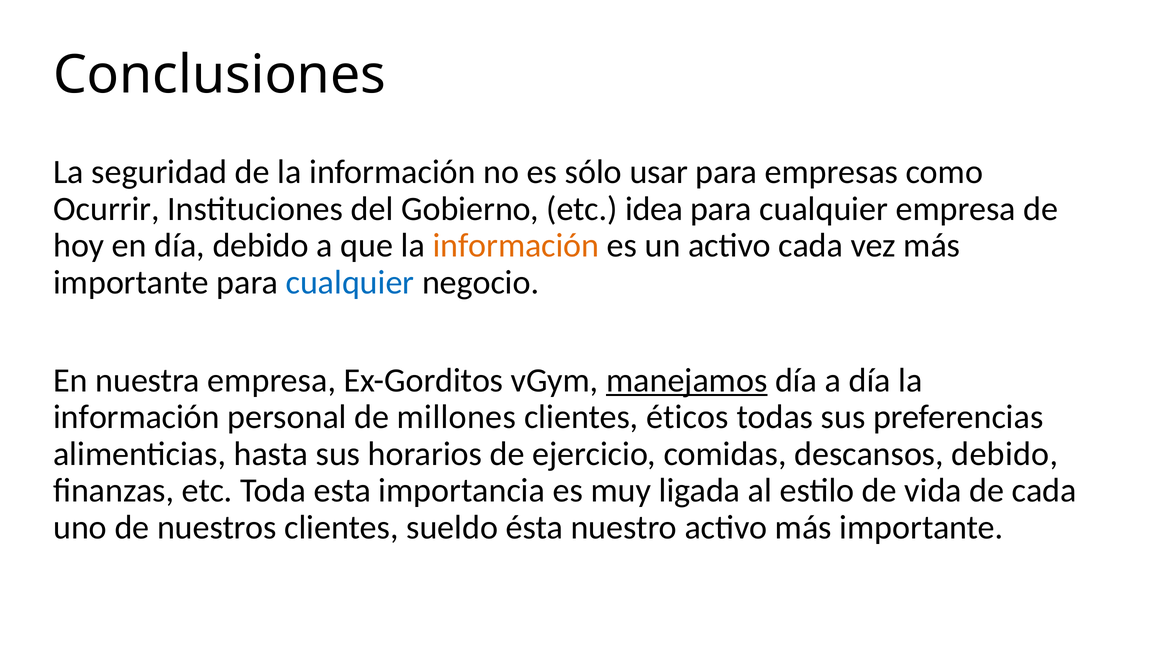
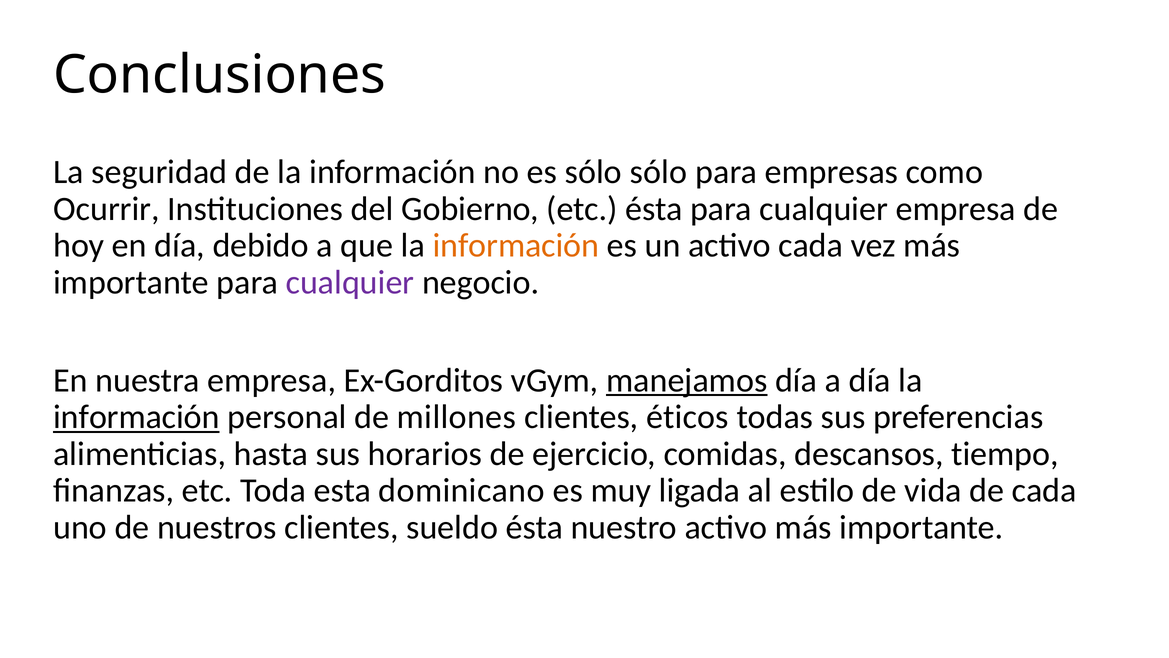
sólo usar: usar -> sólo
etc idea: idea -> ésta
cualquier at (350, 282) colour: blue -> purple
información at (136, 417) underline: none -> present
descansos debido: debido -> tiempo
importancia: importancia -> dominicano
